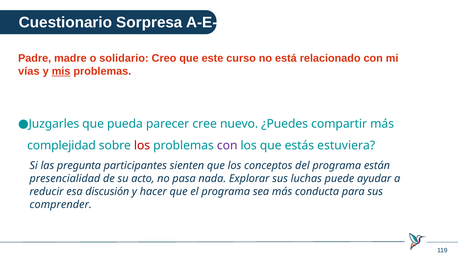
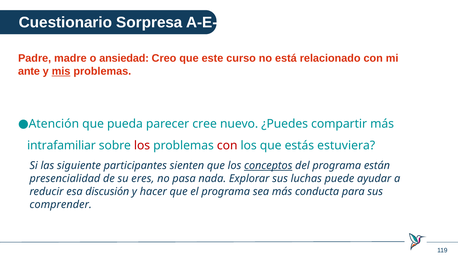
solidario: solidario -> ansiedad
vías: vías -> ante
Juzgarles: Juzgarles -> Atención
complejidad: complejidad -> intrafamiliar
con at (227, 145) colour: purple -> red
pregunta: pregunta -> siguiente
conceptos underline: none -> present
acto: acto -> eres
